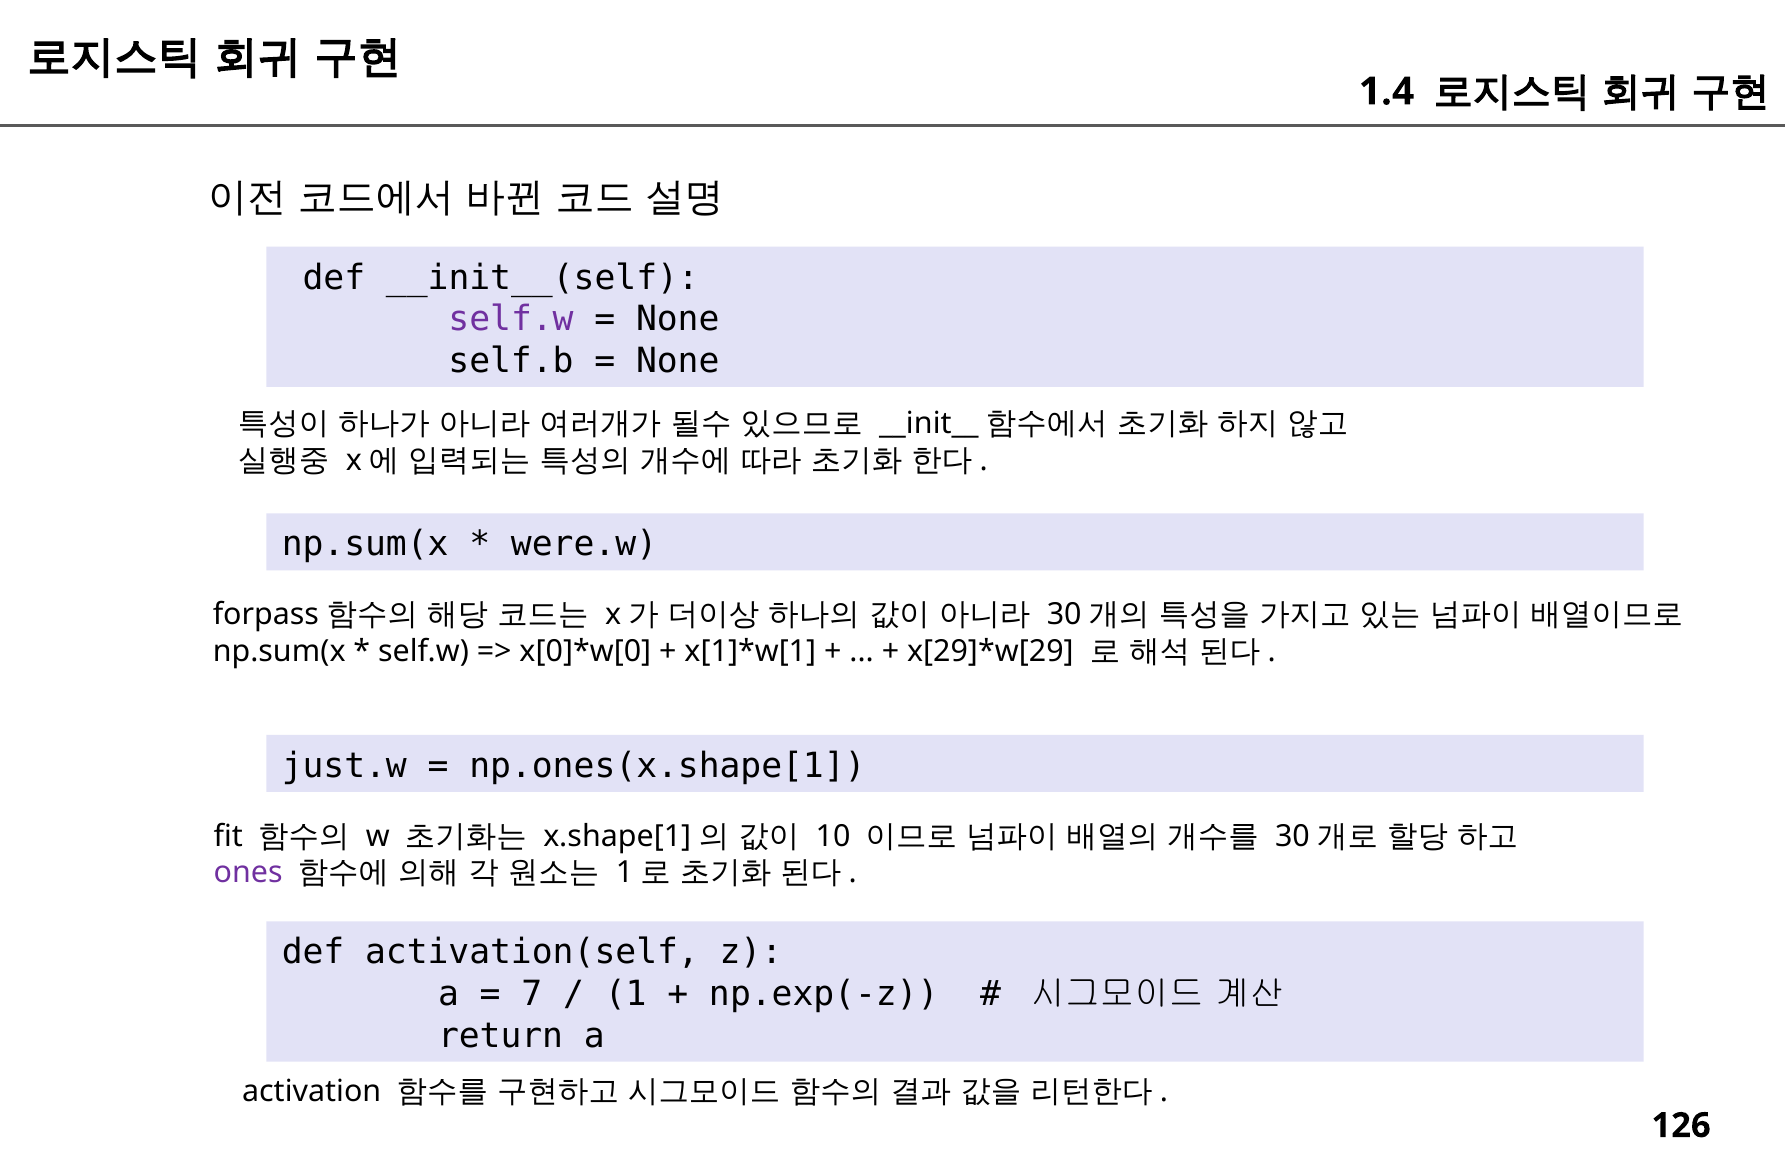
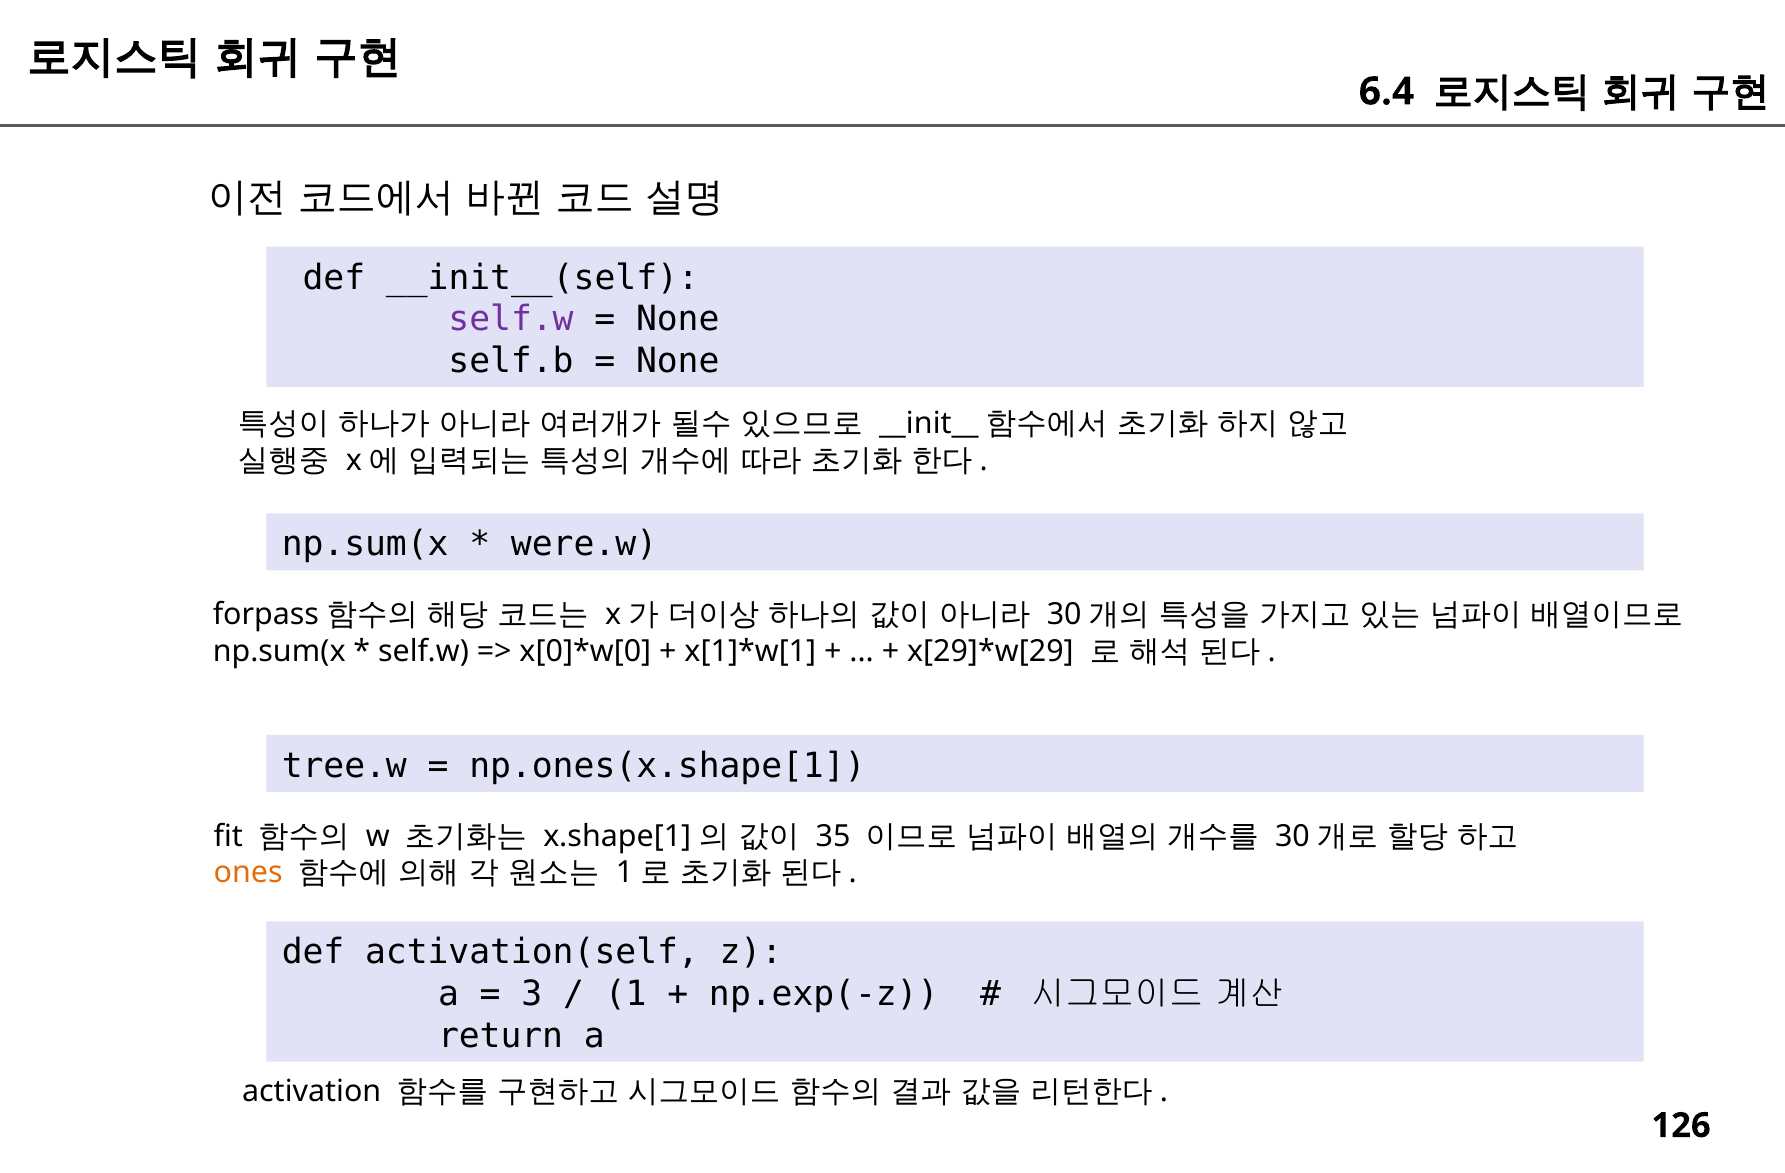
1.4: 1.4 -> 6.4
just.w: just.w -> tree.w
10: 10 -> 35
ones colour: purple -> orange
7: 7 -> 3
